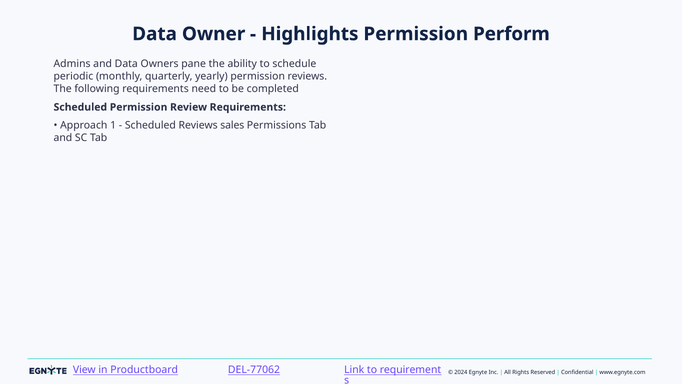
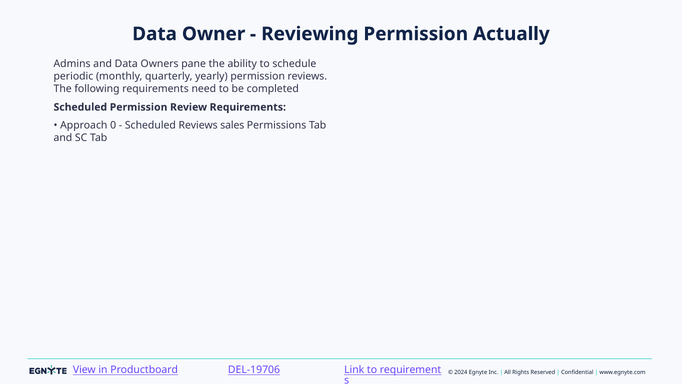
Highlights: Highlights -> Reviewing
Perform: Perform -> Actually
1: 1 -> 0
DEL-77062: DEL-77062 -> DEL-19706
